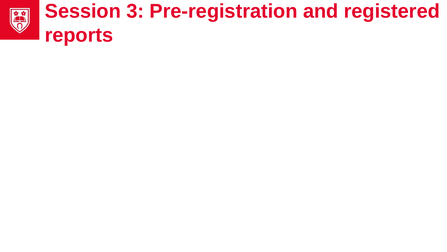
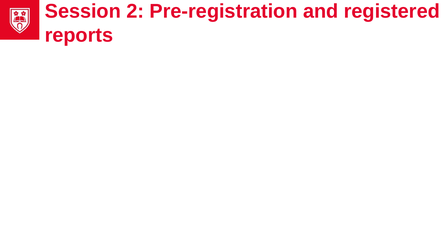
3: 3 -> 2
